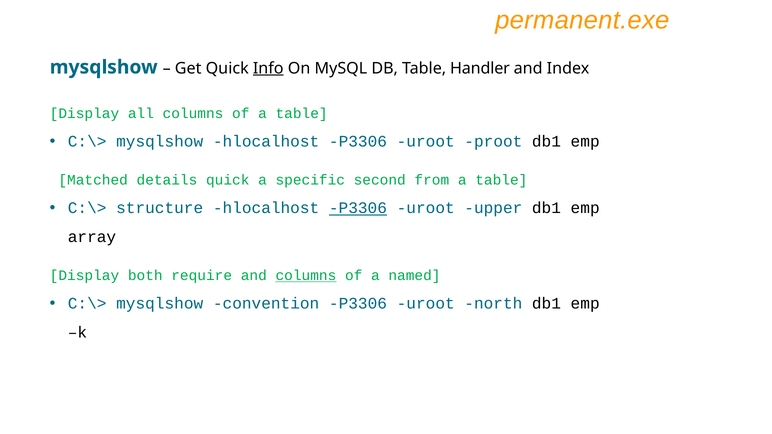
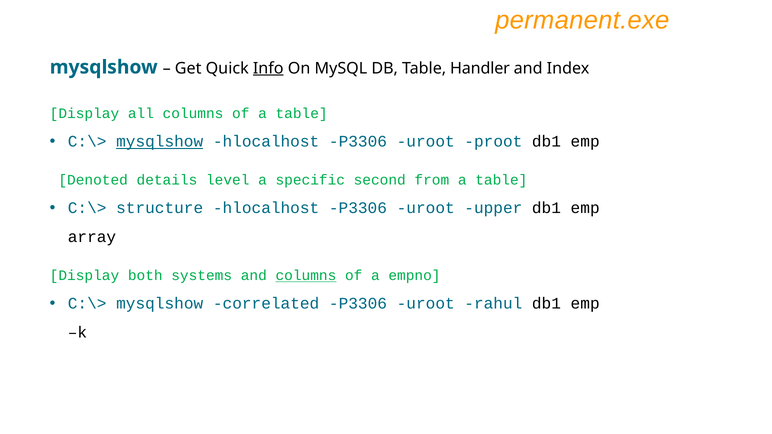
mysqlshow at (160, 142) underline: none -> present
Matched: Matched -> Denoted
details quick: quick -> level
P3306 at (358, 208) underline: present -> none
require: require -> systems
named: named -> empno
convention: convention -> correlated
north: north -> rahul
